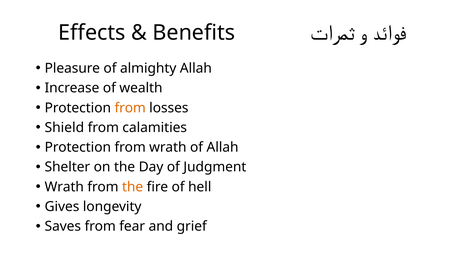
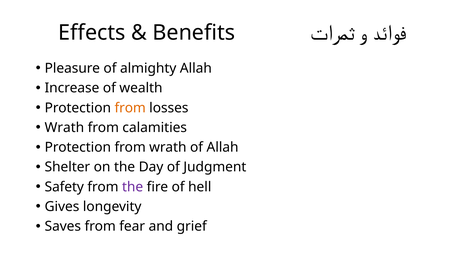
Shield at (64, 127): Shield -> Wrath
Wrath at (64, 186): Wrath -> Safety
the at (133, 186) colour: orange -> purple
